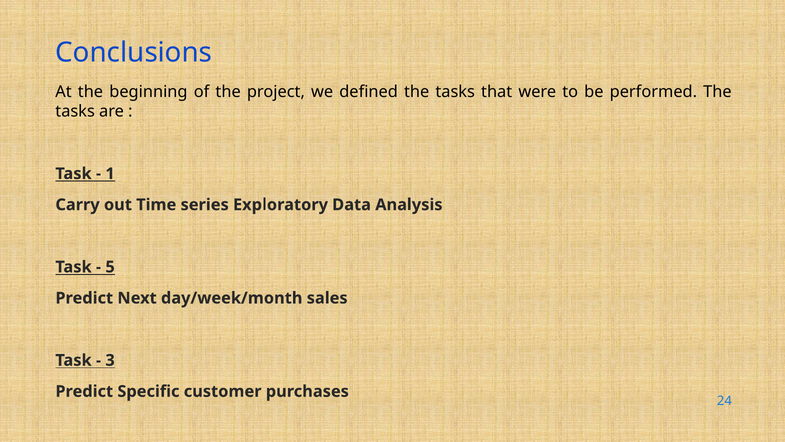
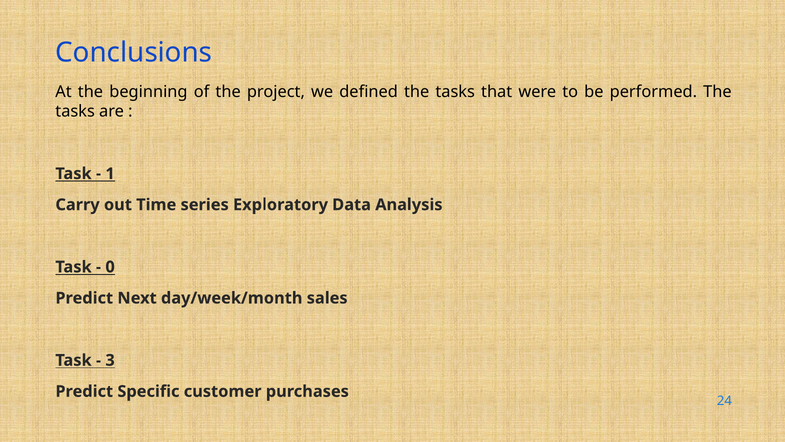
5: 5 -> 0
